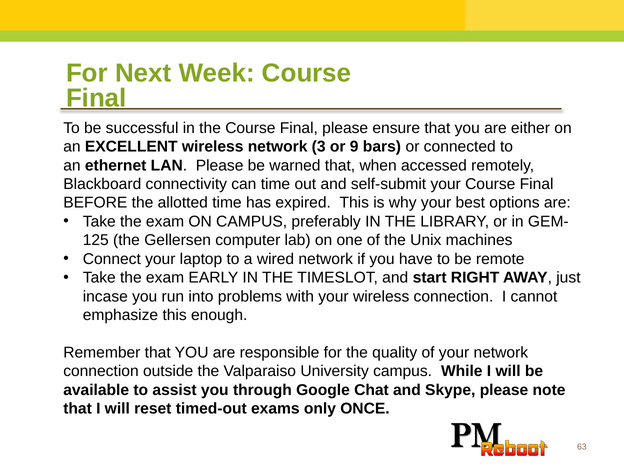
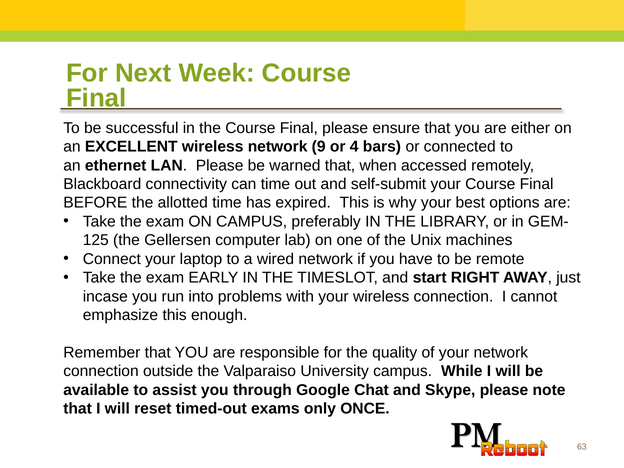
3: 3 -> 9
9: 9 -> 4
